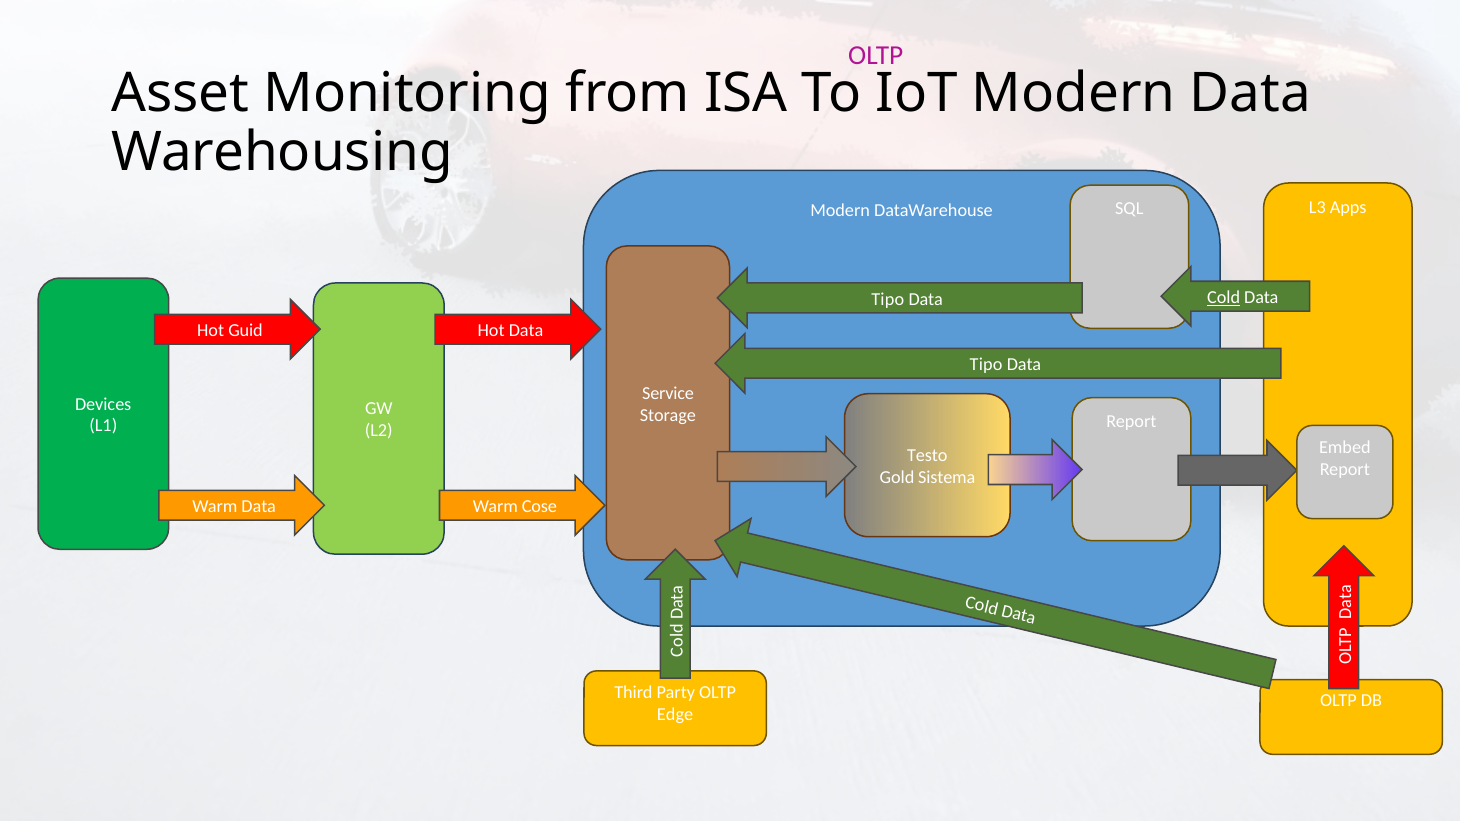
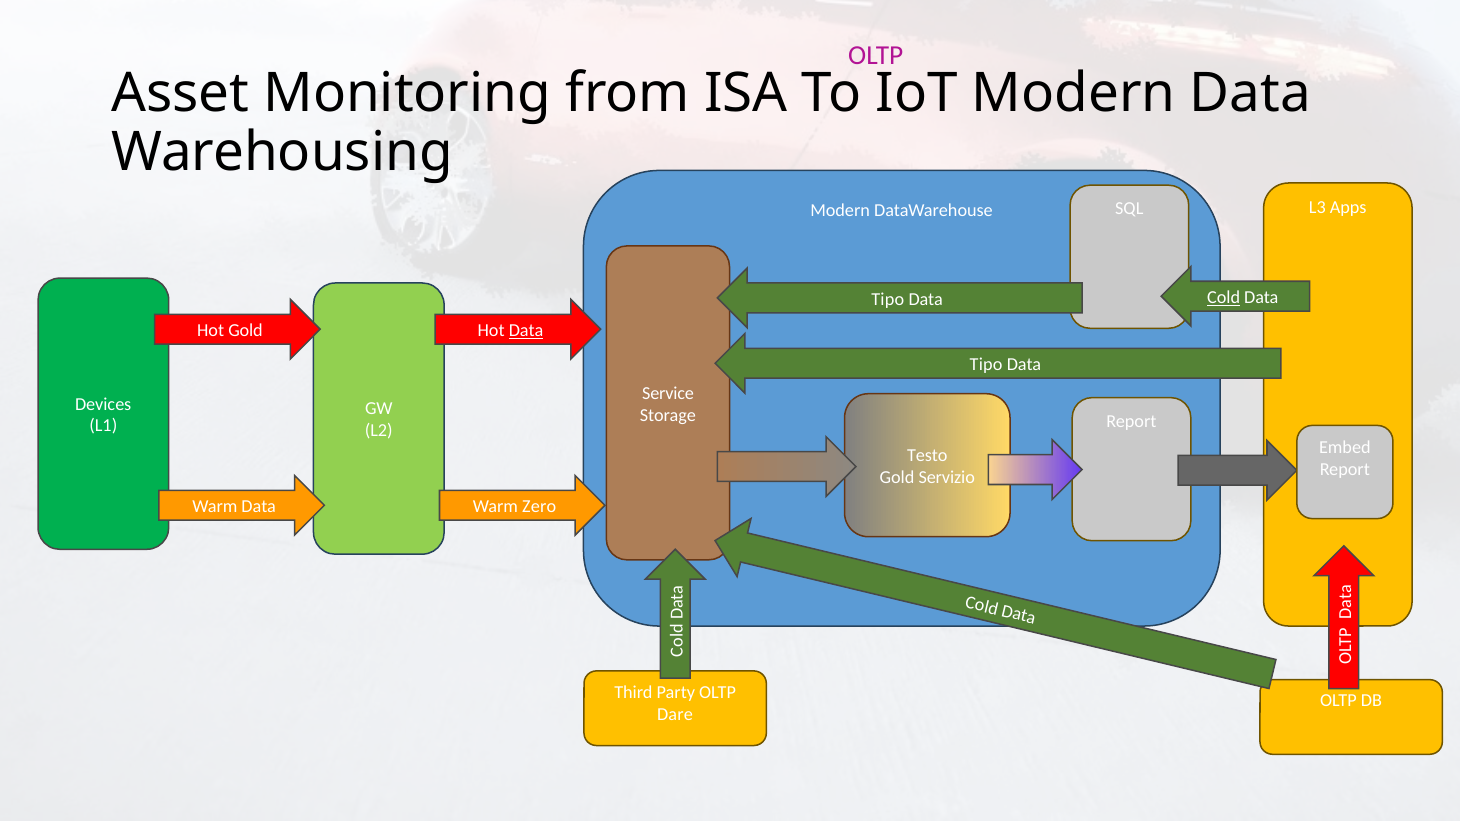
Hot Guid: Guid -> Gold
Data at (526, 331) underline: none -> present
Sistema: Sistema -> Servizio
Cose: Cose -> Zero
Edge: Edge -> Dare
